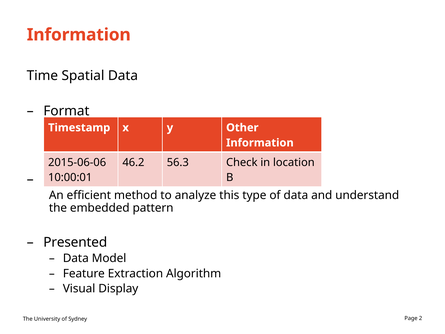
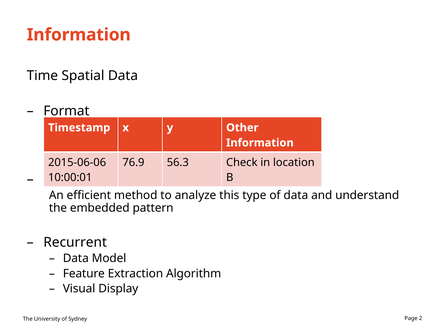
46.2: 46.2 -> 76.9
Presented: Presented -> Recurrent
